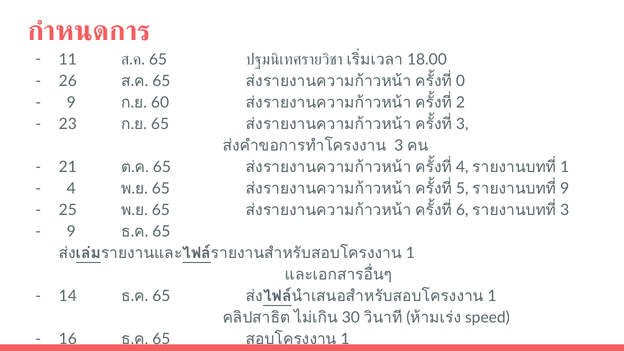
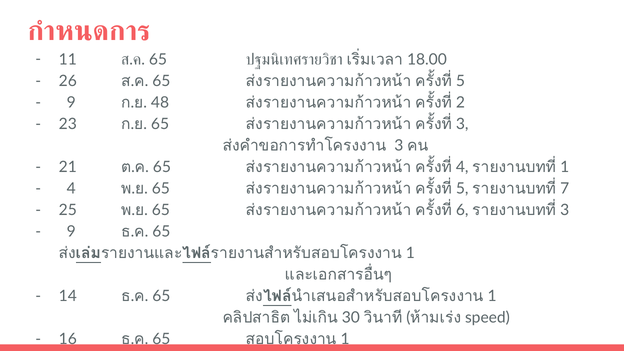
0 at (460, 81): 0 -> 5
60: 60 -> 48
9 at (565, 189): 9 -> 7
